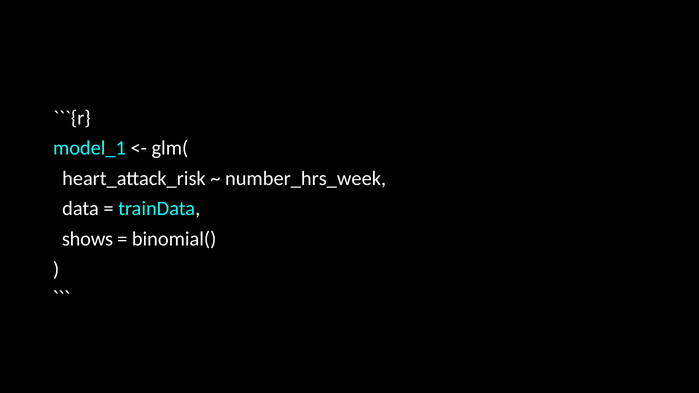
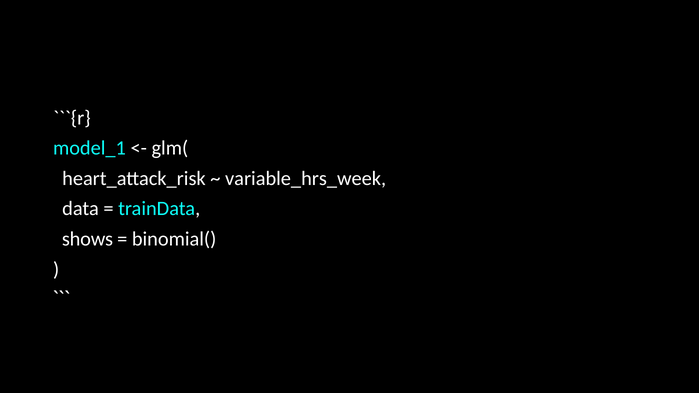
number_hrs_week: number_hrs_week -> variable_hrs_week
